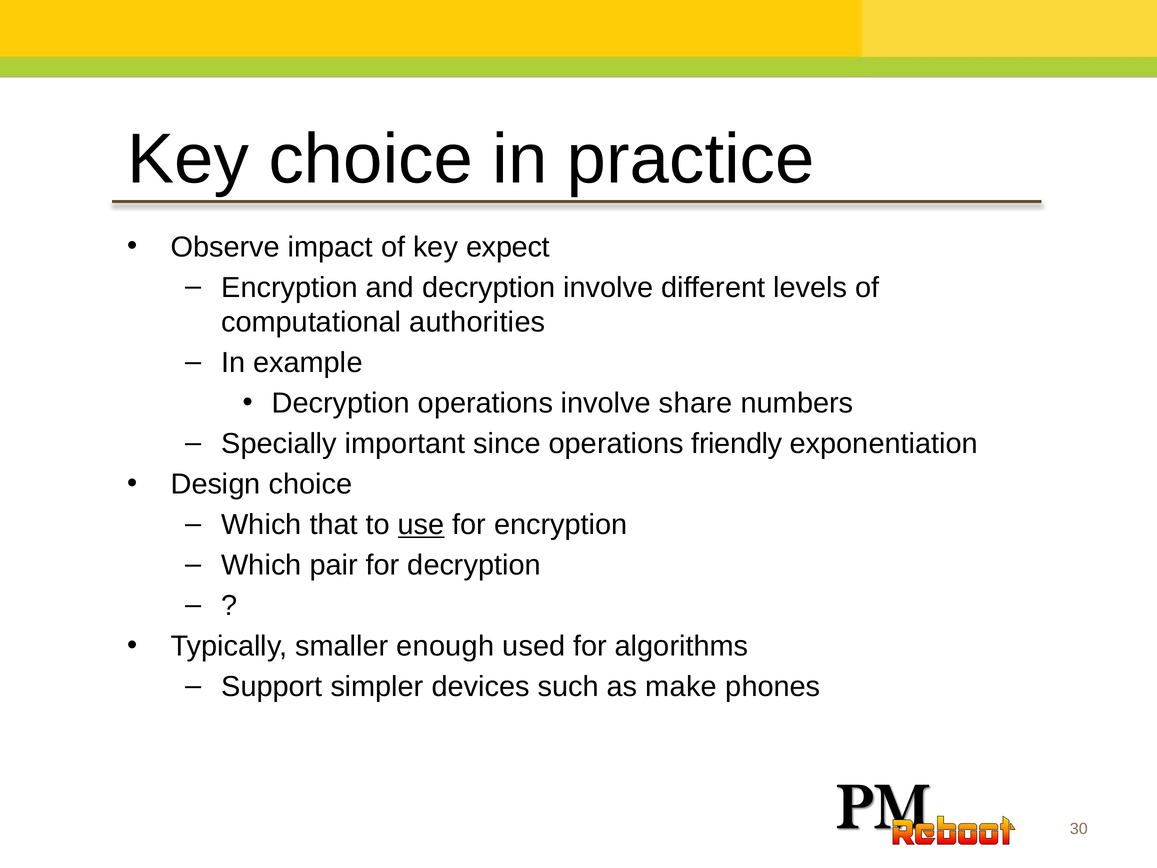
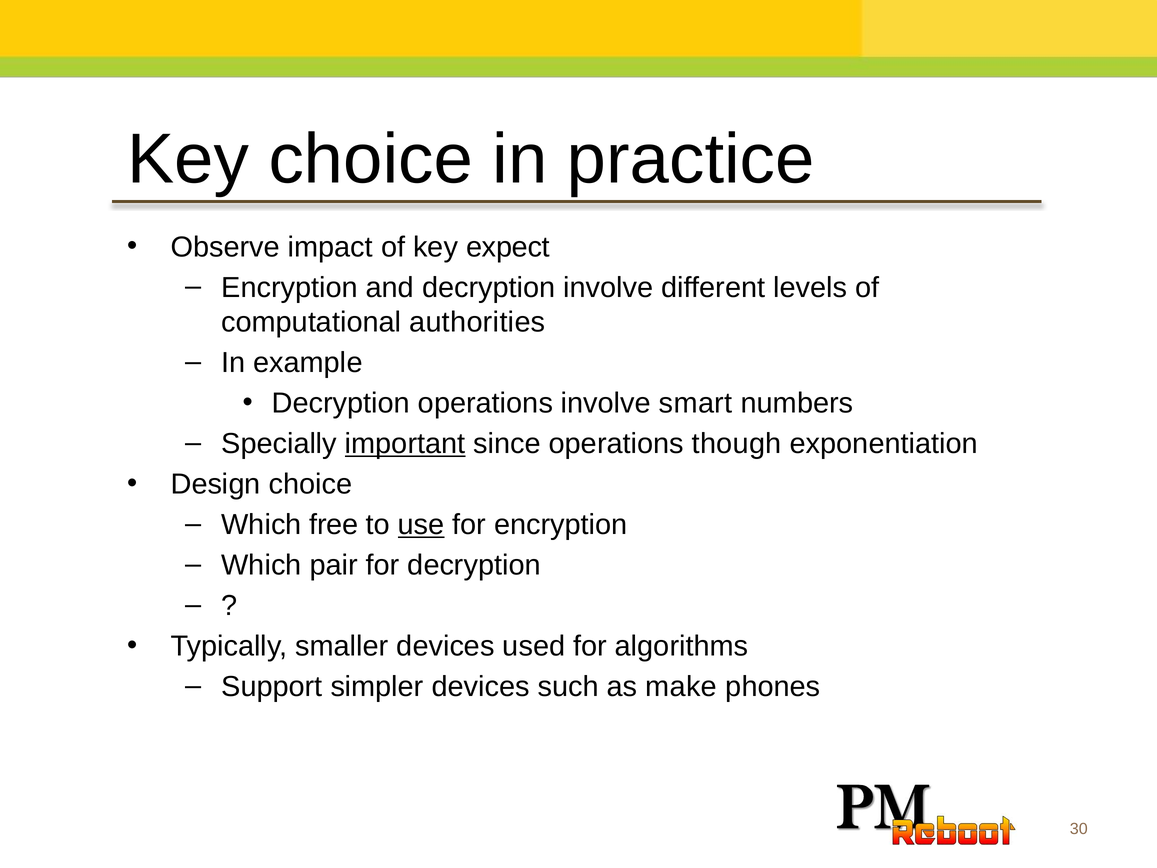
share: share -> smart
important underline: none -> present
friendly: friendly -> though
that: that -> free
smaller enough: enough -> devices
